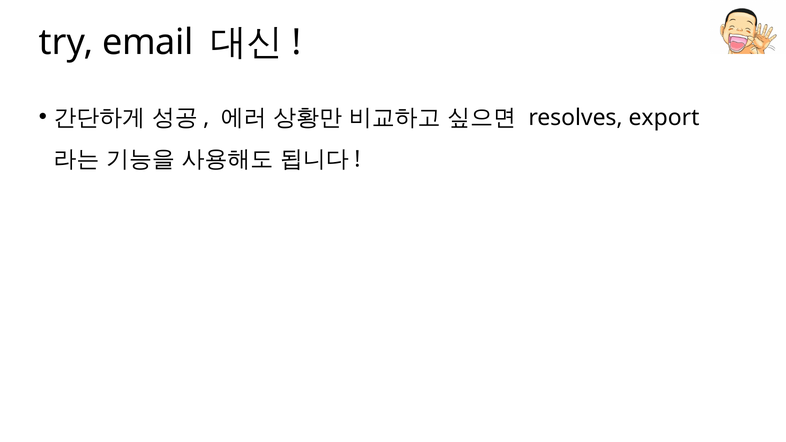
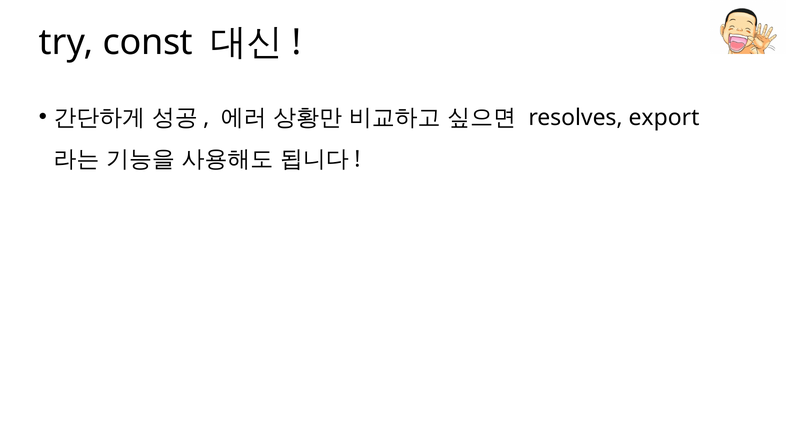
email: email -> const
